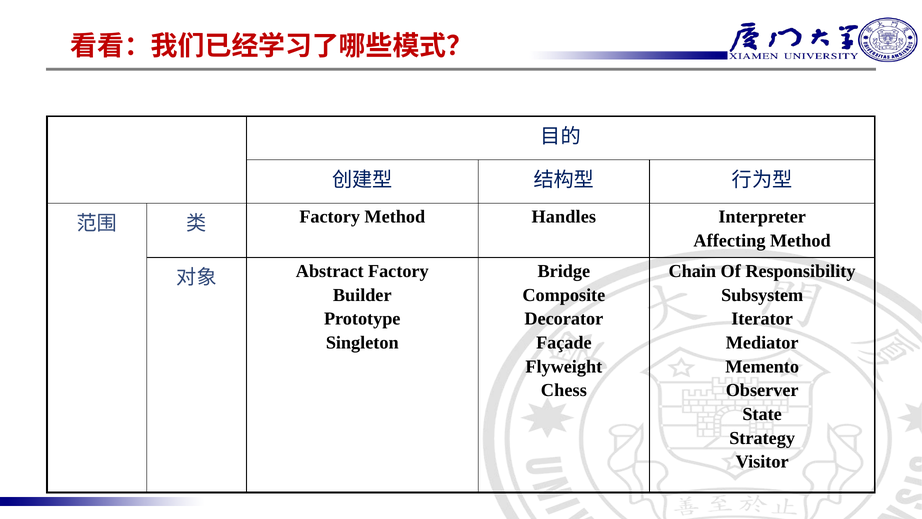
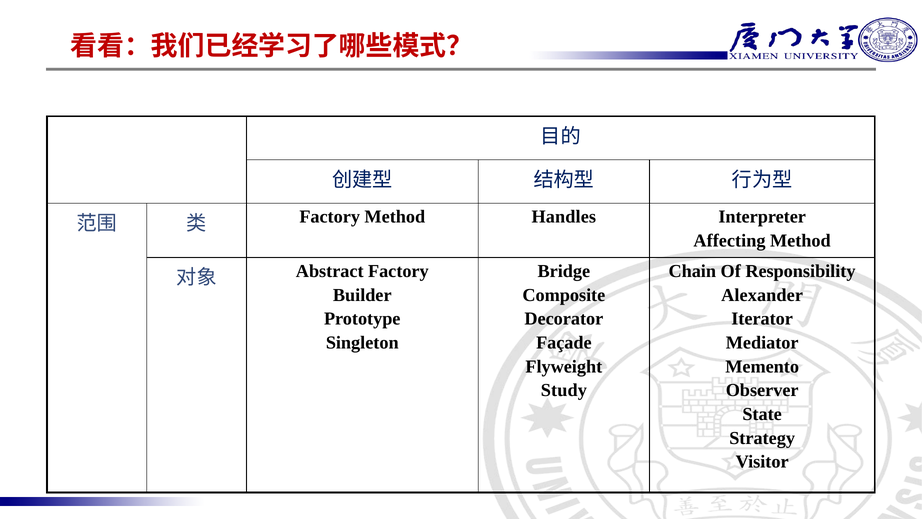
Subsystem: Subsystem -> Alexander
Chess: Chess -> Study
